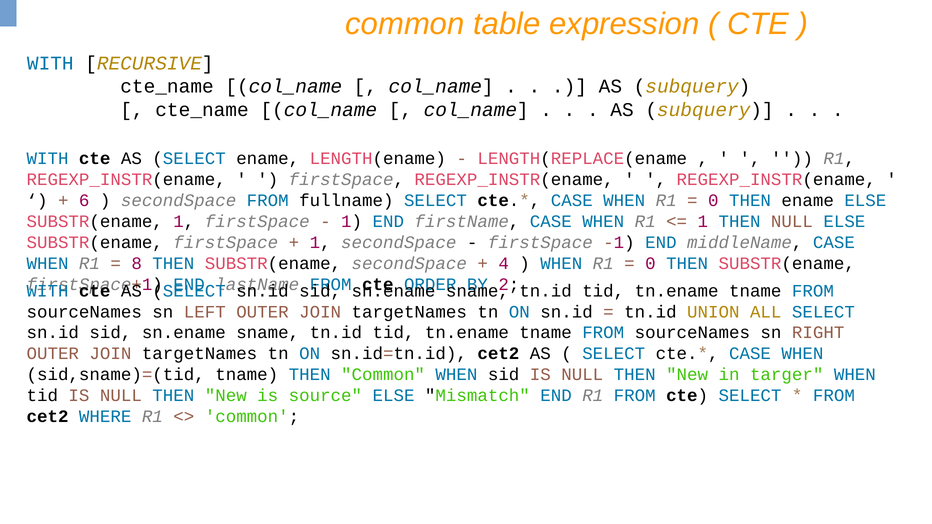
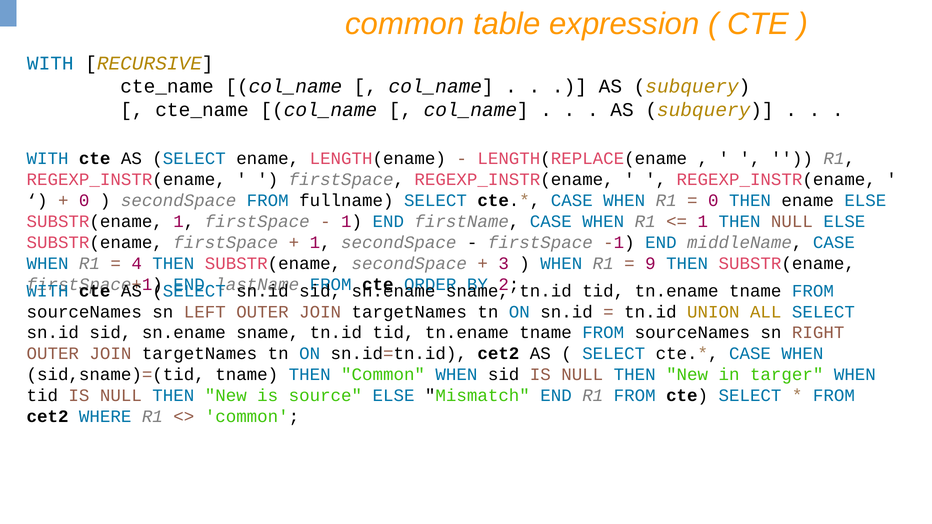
6 at (84, 201): 6 -> 0
8: 8 -> 4
4: 4 -> 3
0 at (650, 264): 0 -> 9
